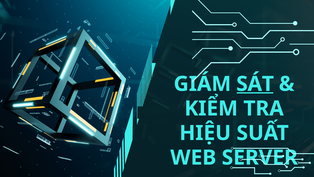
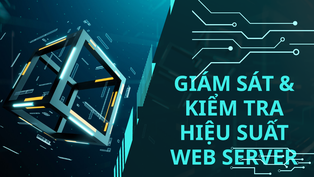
SÁT underline: present -> none
